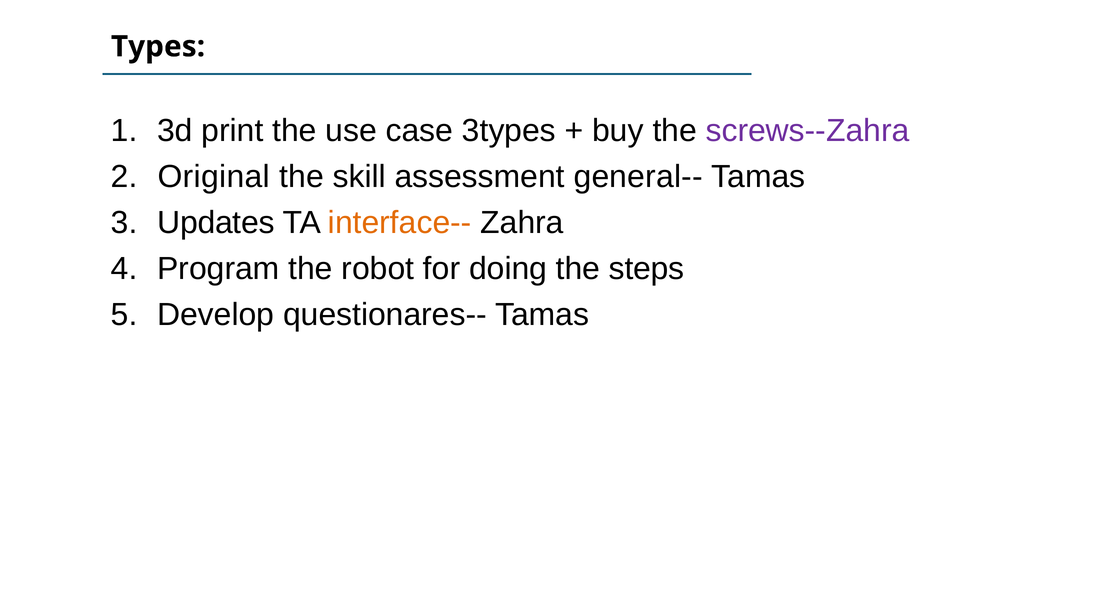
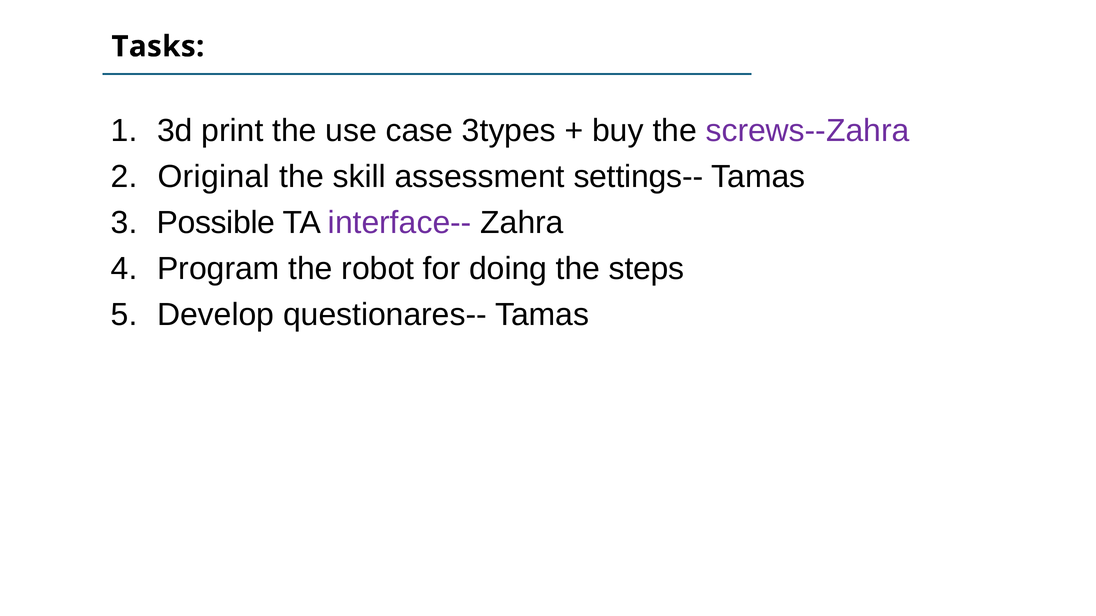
Types: Types -> Tasks
general--: general-- -> settings--
Updates: Updates -> Possible
interface-- colour: orange -> purple
